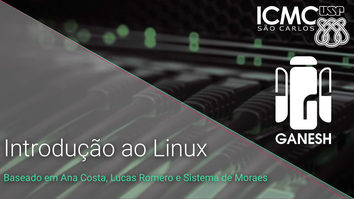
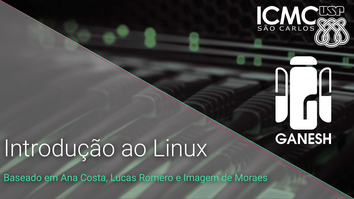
Sistema: Sistema -> Imagem
